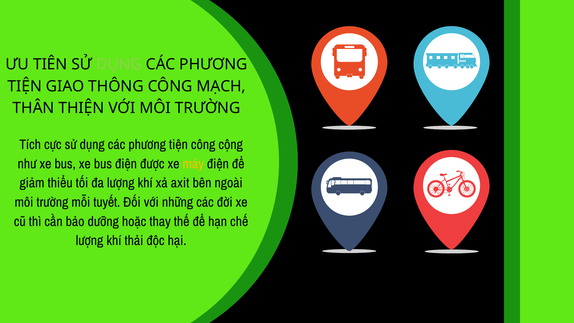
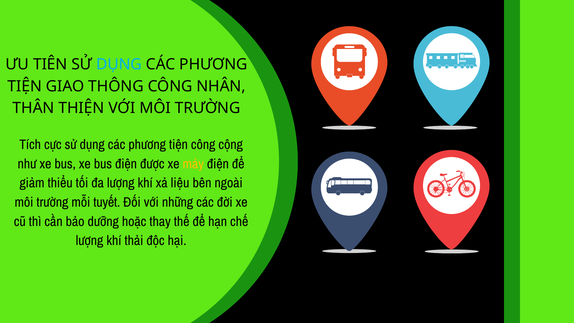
DỤNG at (119, 64) colour: light green -> light blue
MẠCH: MẠCH -> NHÂN
axit: axit -> liệu
